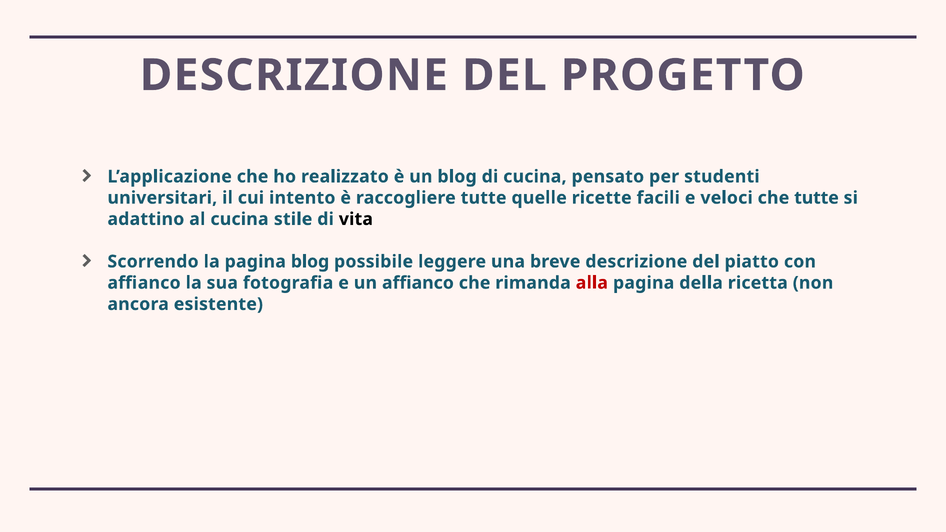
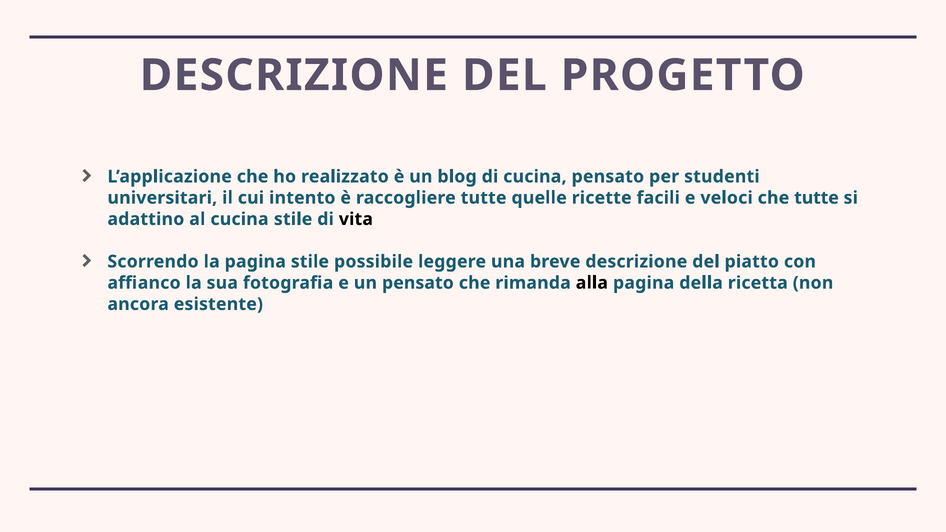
pagina blog: blog -> stile
un affianco: affianco -> pensato
alla colour: red -> black
